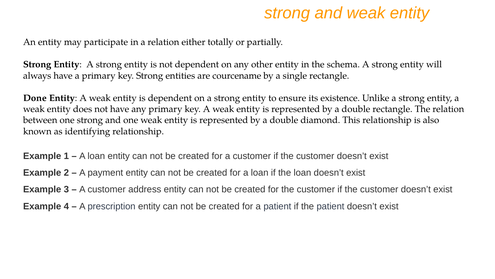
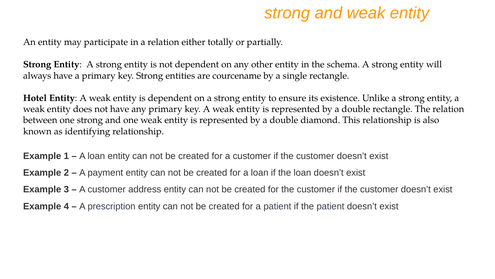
Done: Done -> Hotel
